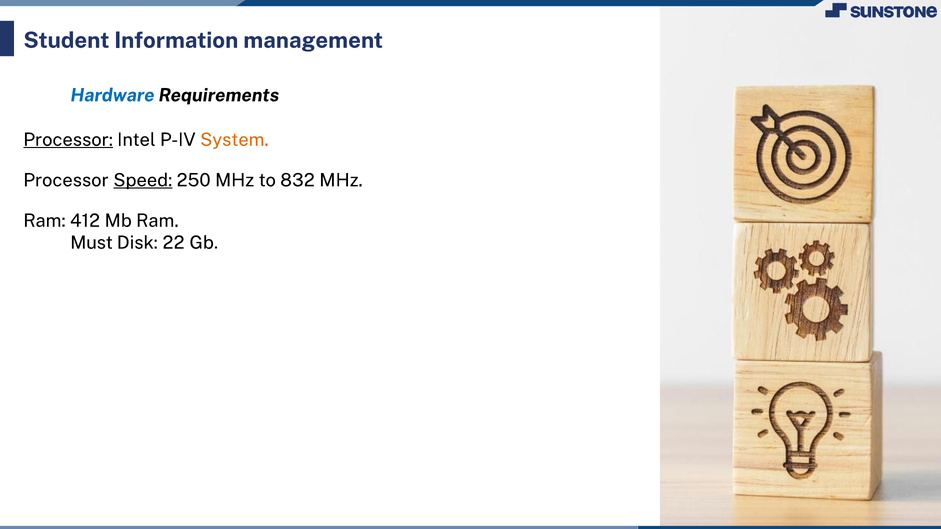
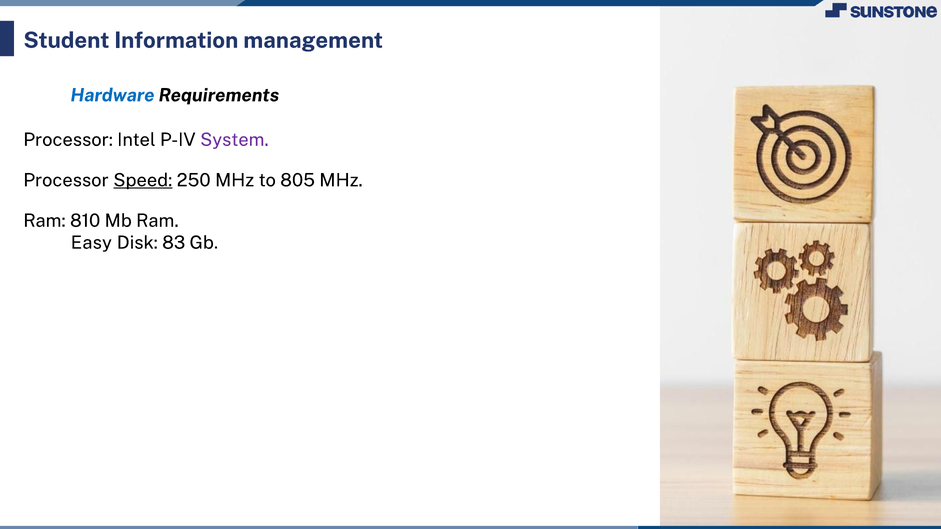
Processor at (68, 140) underline: present -> none
System colour: orange -> purple
832: 832 -> 805
412: 412 -> 810
Must: Must -> Easy
22: 22 -> 83
